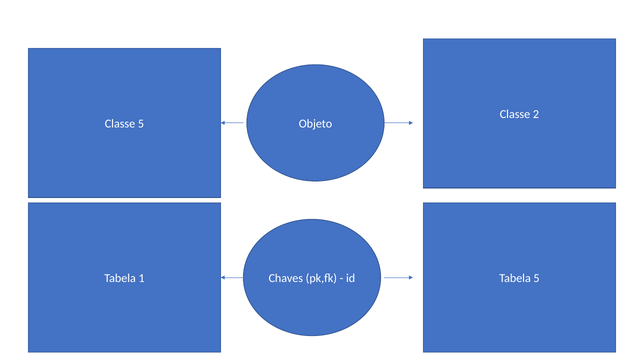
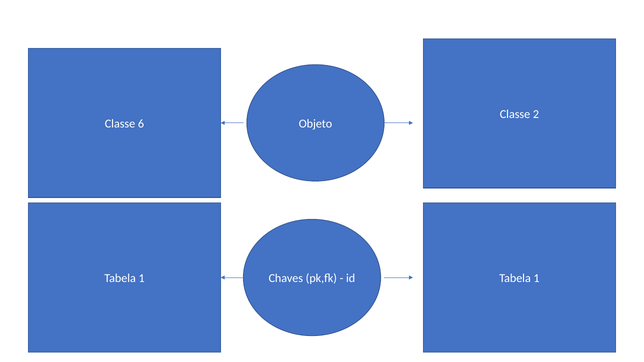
Classe 5: 5 -> 6
1 Tabela 5: 5 -> 1
